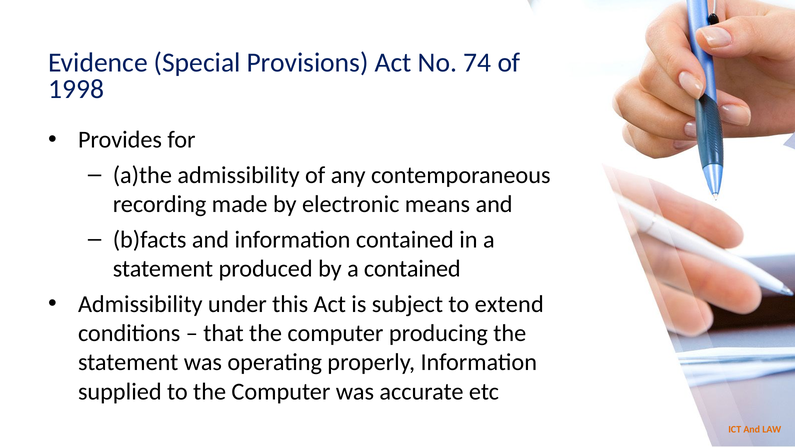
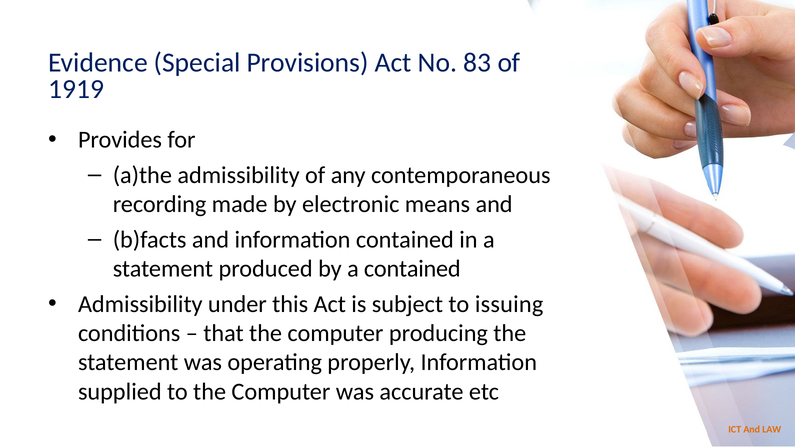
74: 74 -> 83
1998: 1998 -> 1919
extend: extend -> issuing
